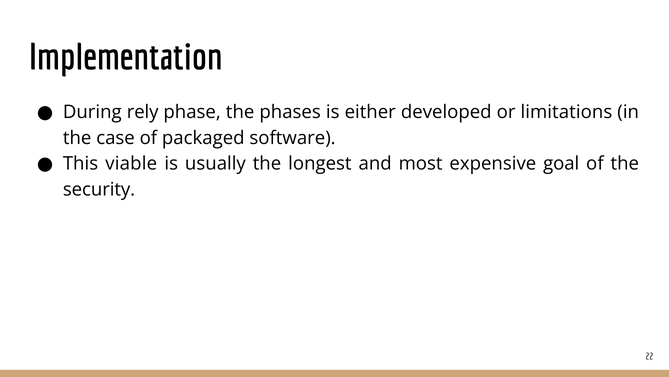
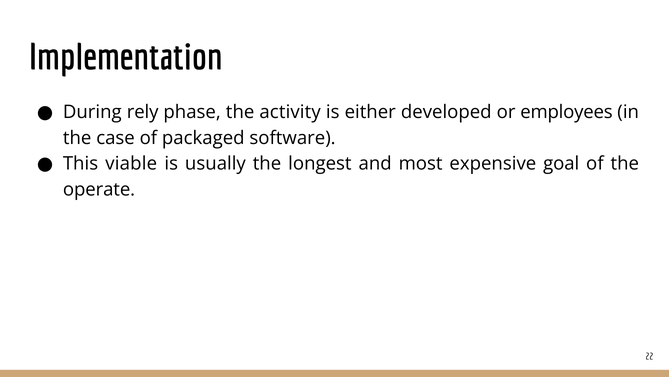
phases: phases -> activity
limitations: limitations -> employees
security: security -> operate
